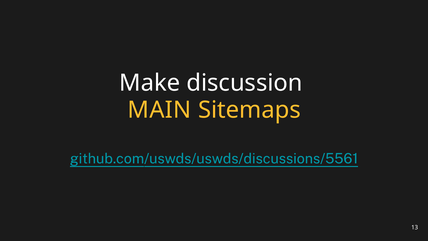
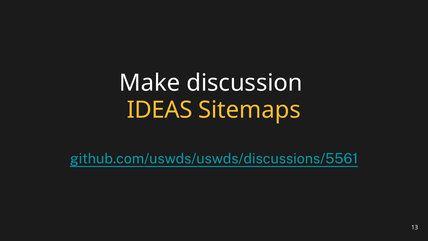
MAIN: MAIN -> IDEAS
